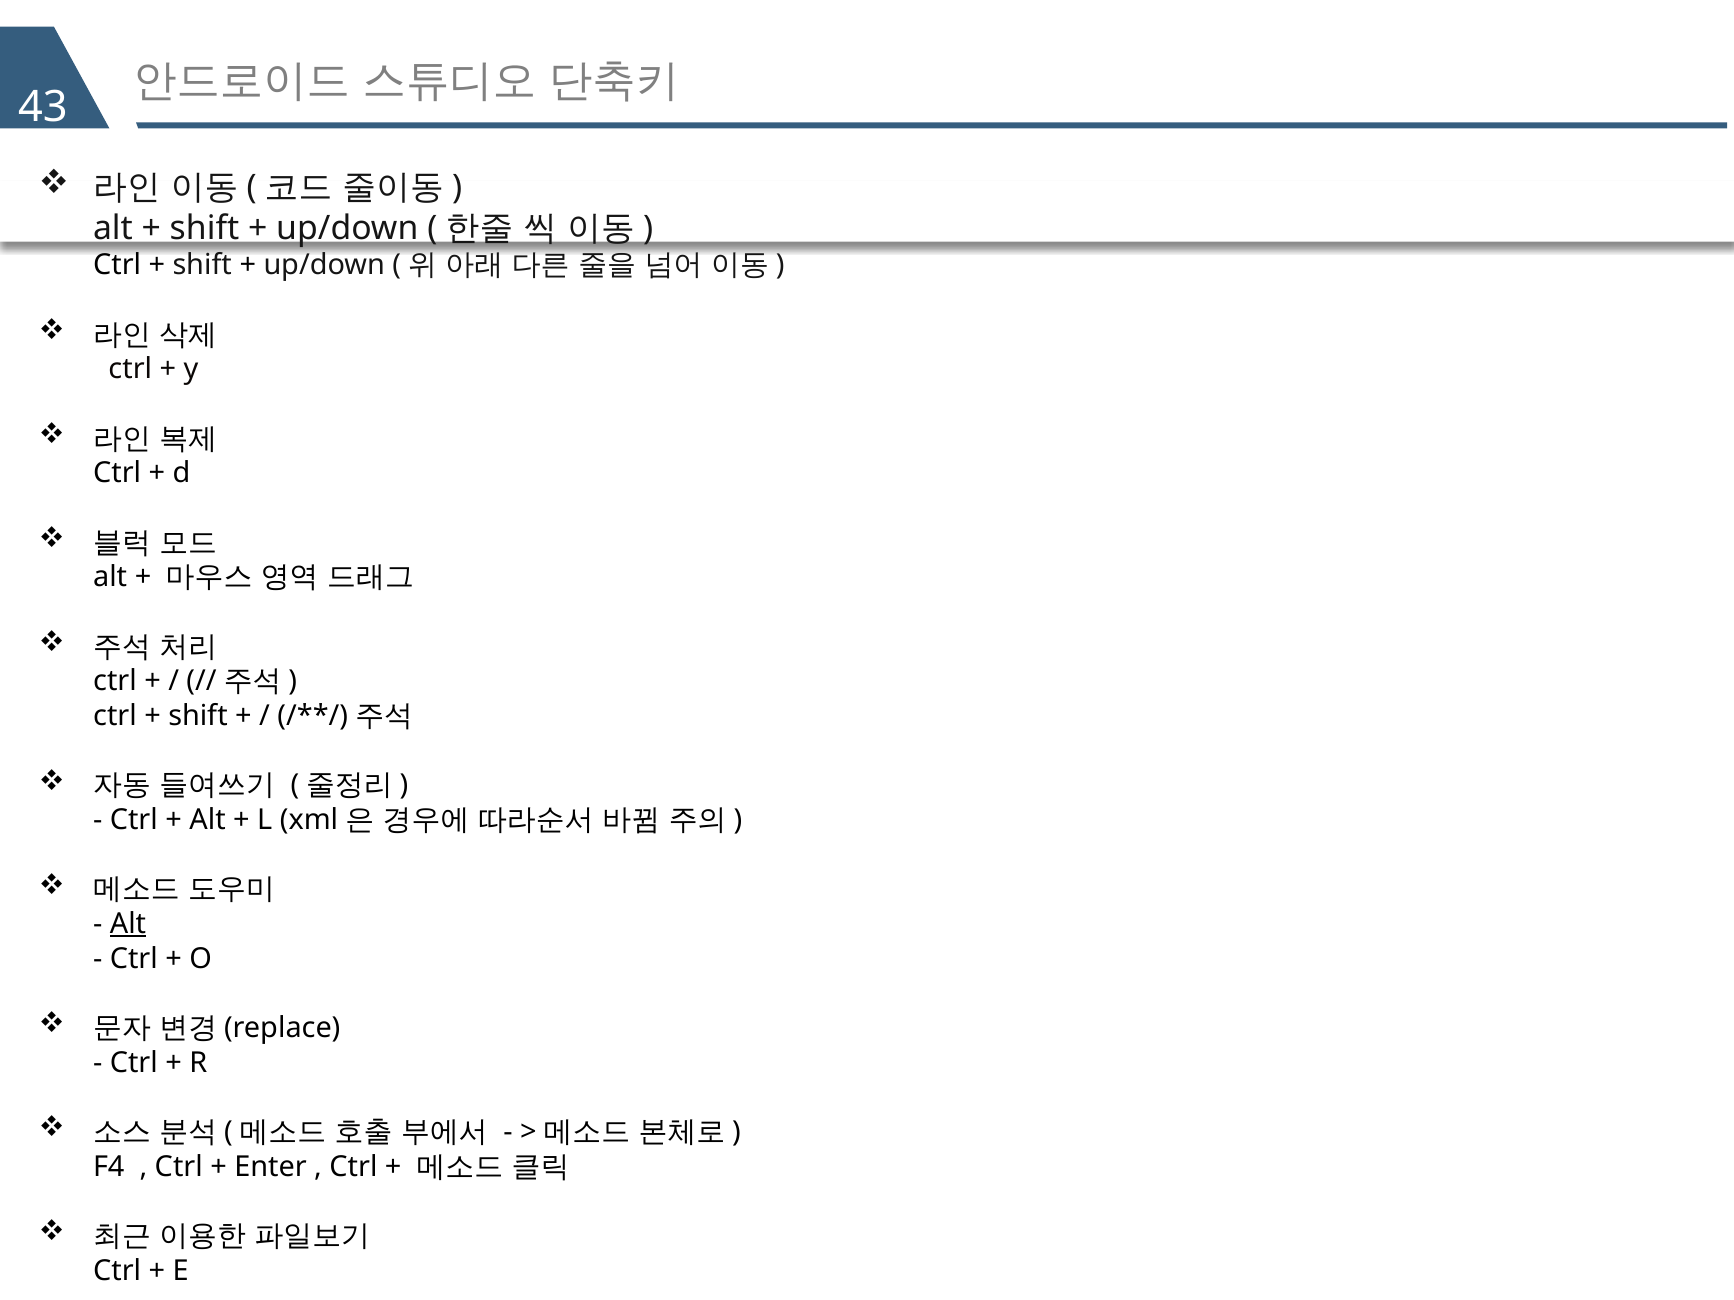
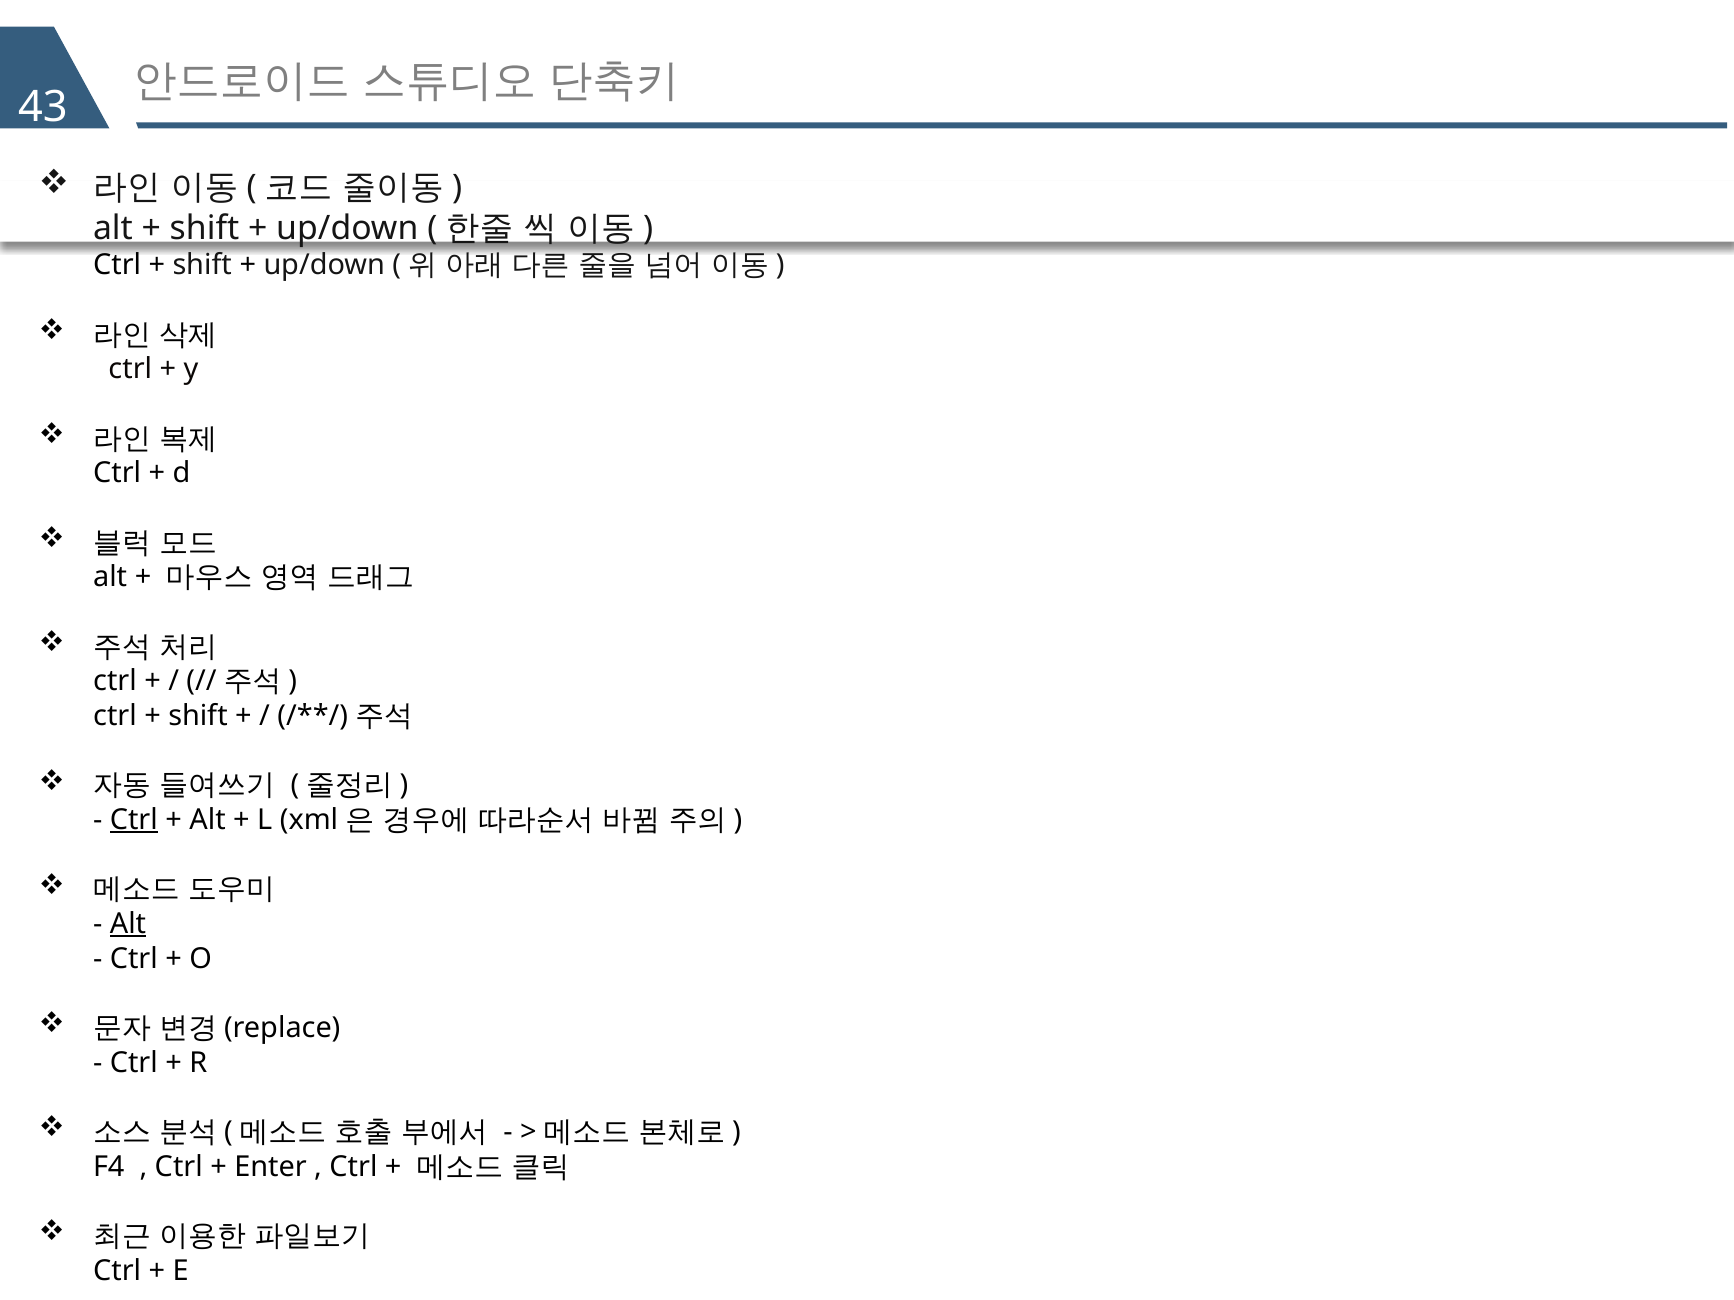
Ctrl at (134, 820) underline: none -> present
